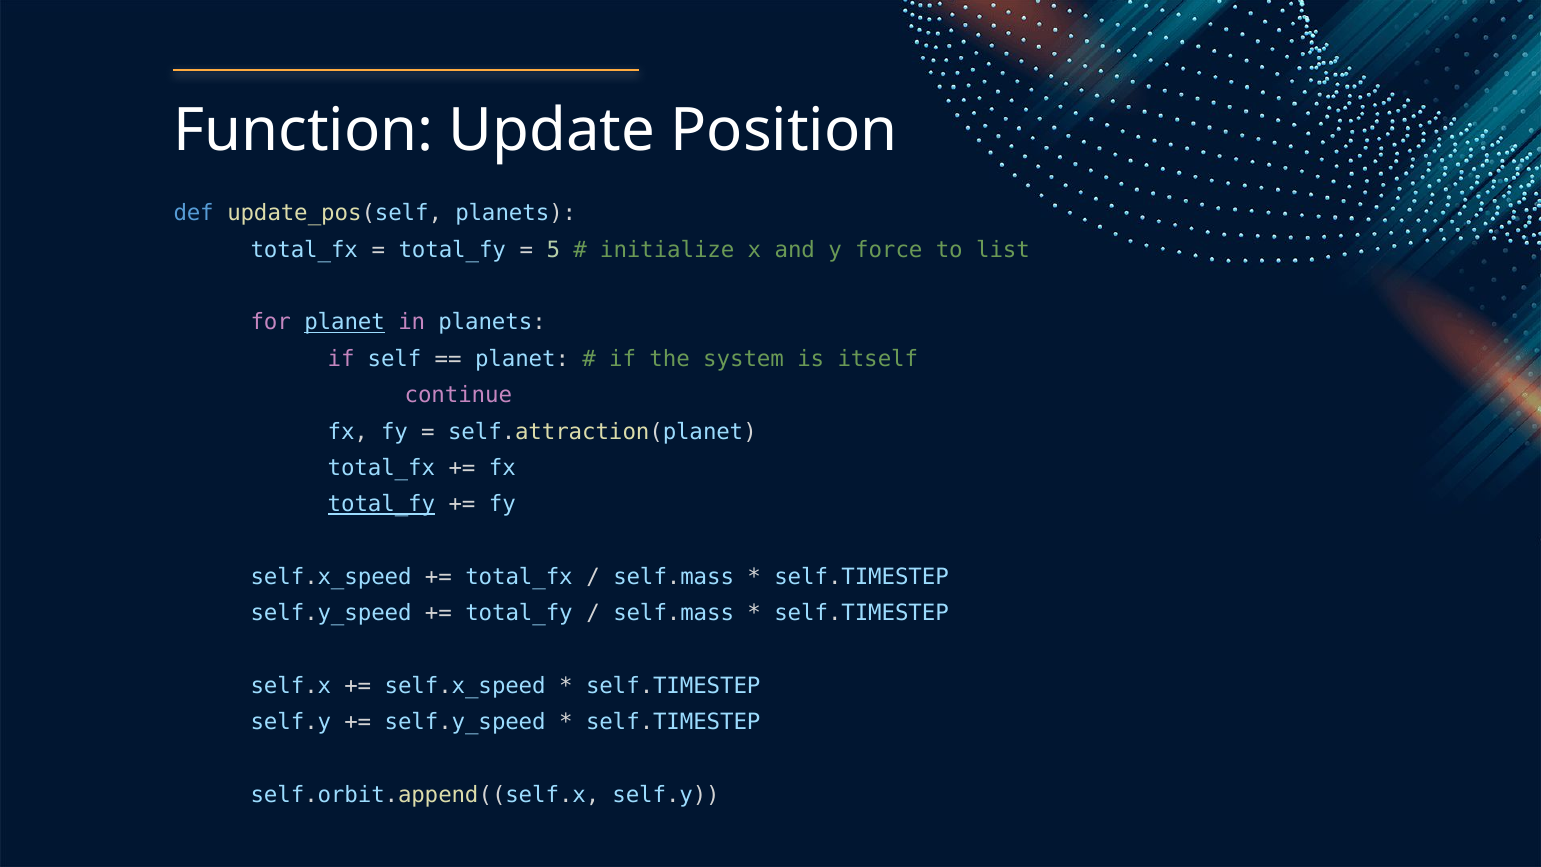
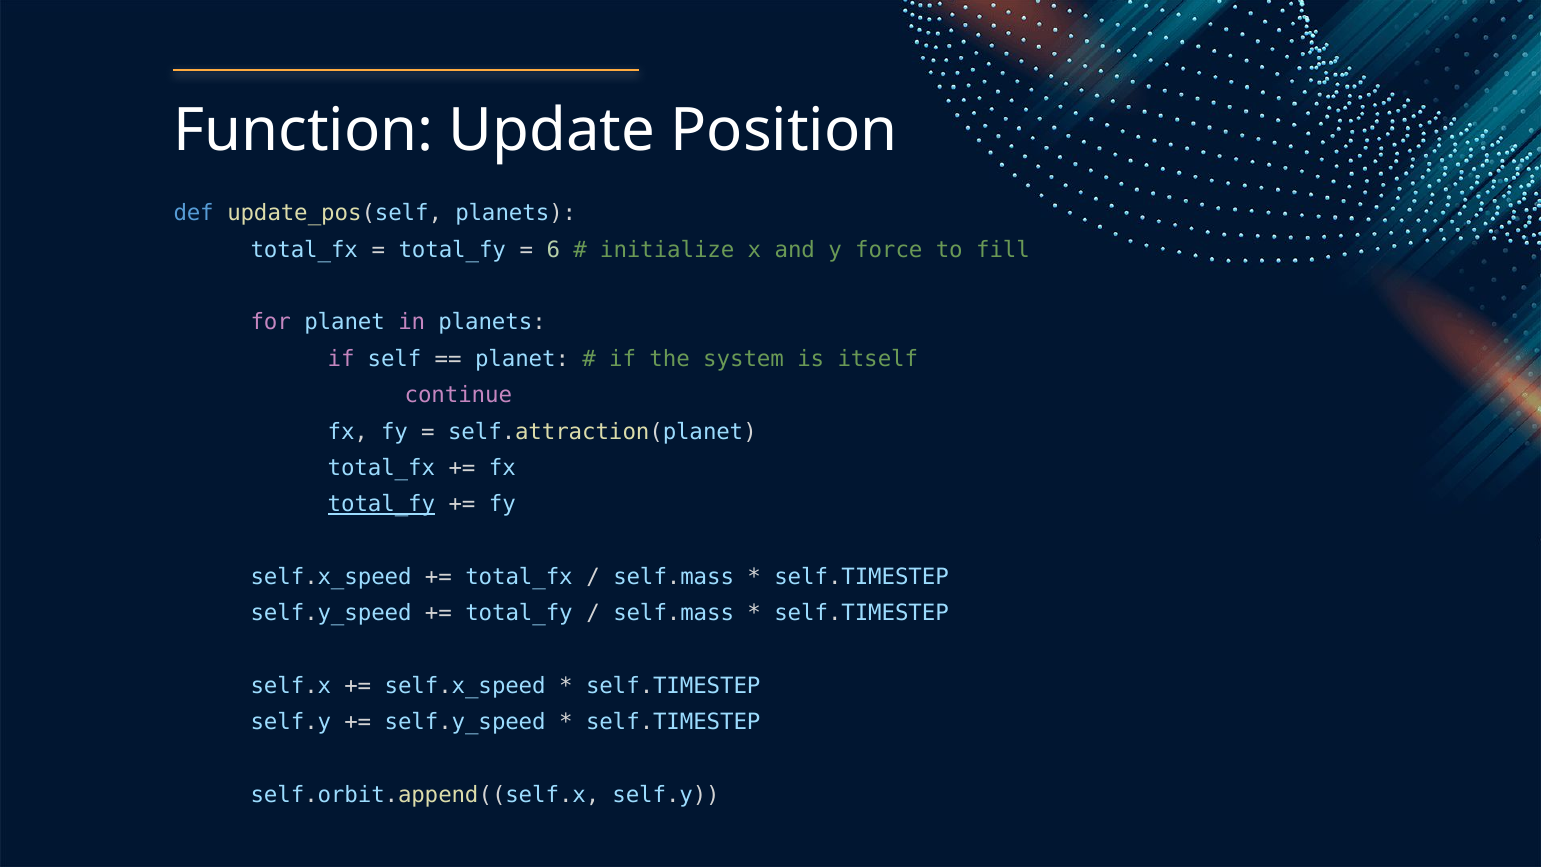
5: 5 -> 6
list: list -> fill
planet at (345, 323) underline: present -> none
